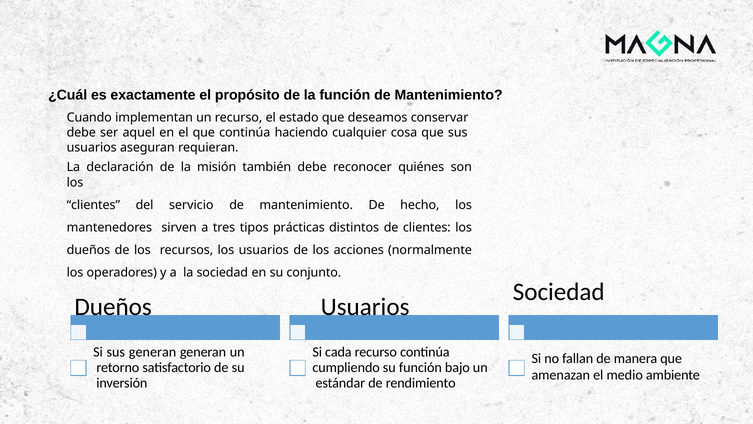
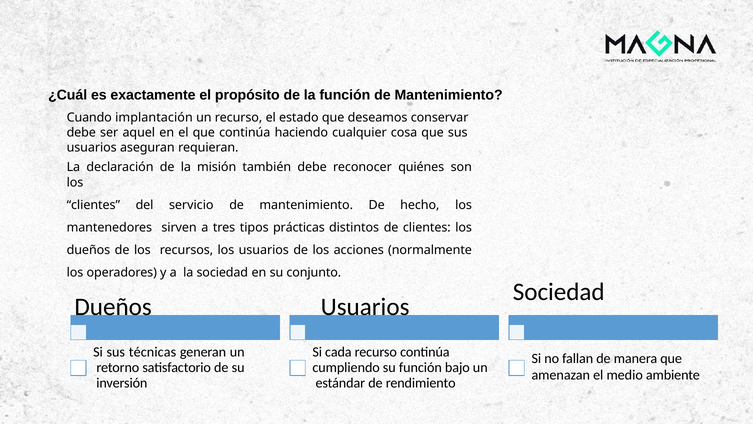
implementan: implementan -> implantación
sus generan: generan -> técnicas
